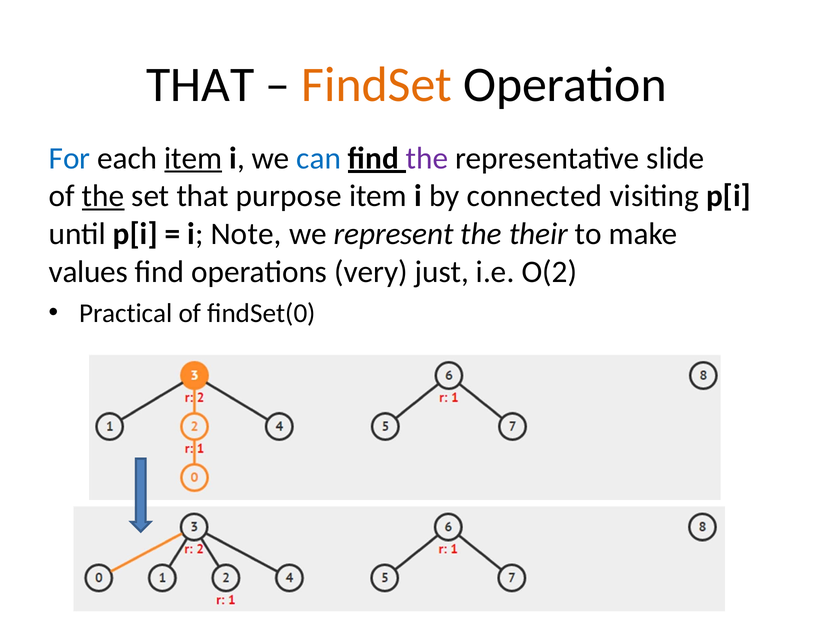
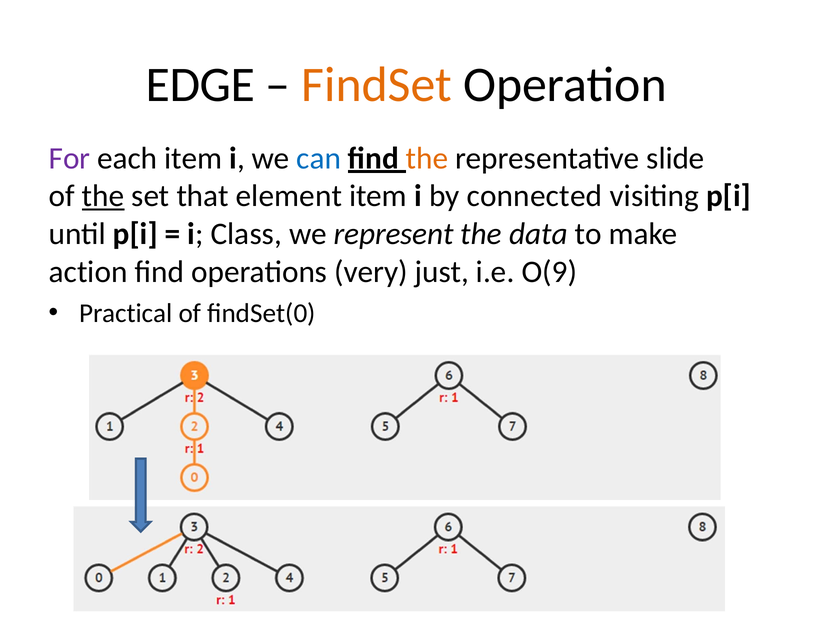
THAT at (200, 85): THAT -> EDGE
For colour: blue -> purple
item at (193, 158) underline: present -> none
the at (427, 158) colour: purple -> orange
purpose: purpose -> element
Note: Note -> Class
their: their -> data
values: values -> action
O(2: O(2 -> O(9
